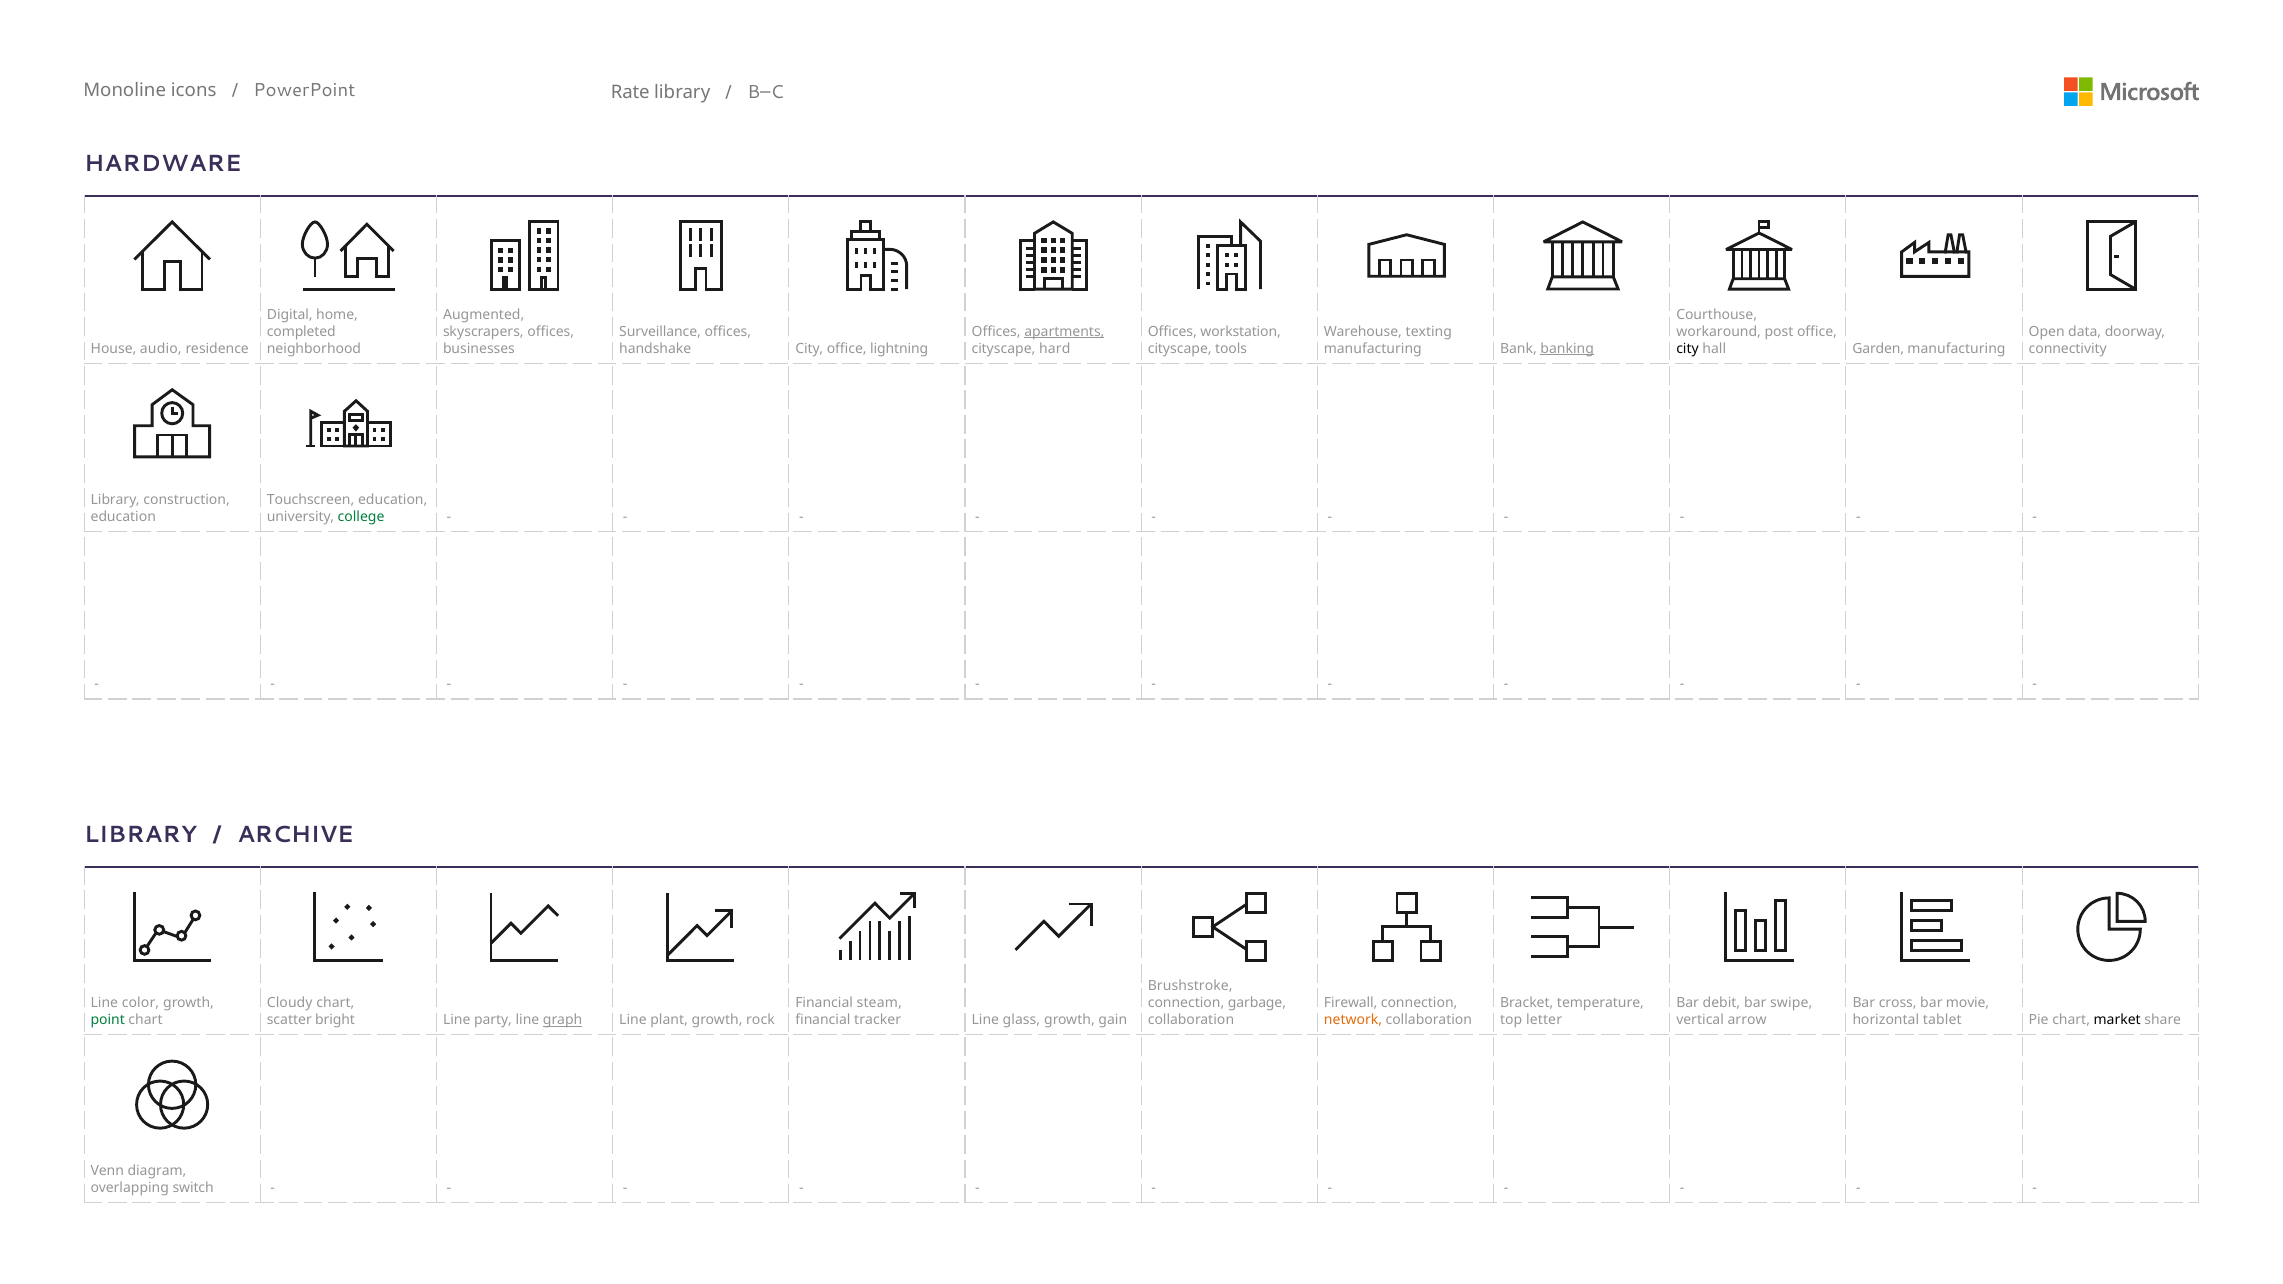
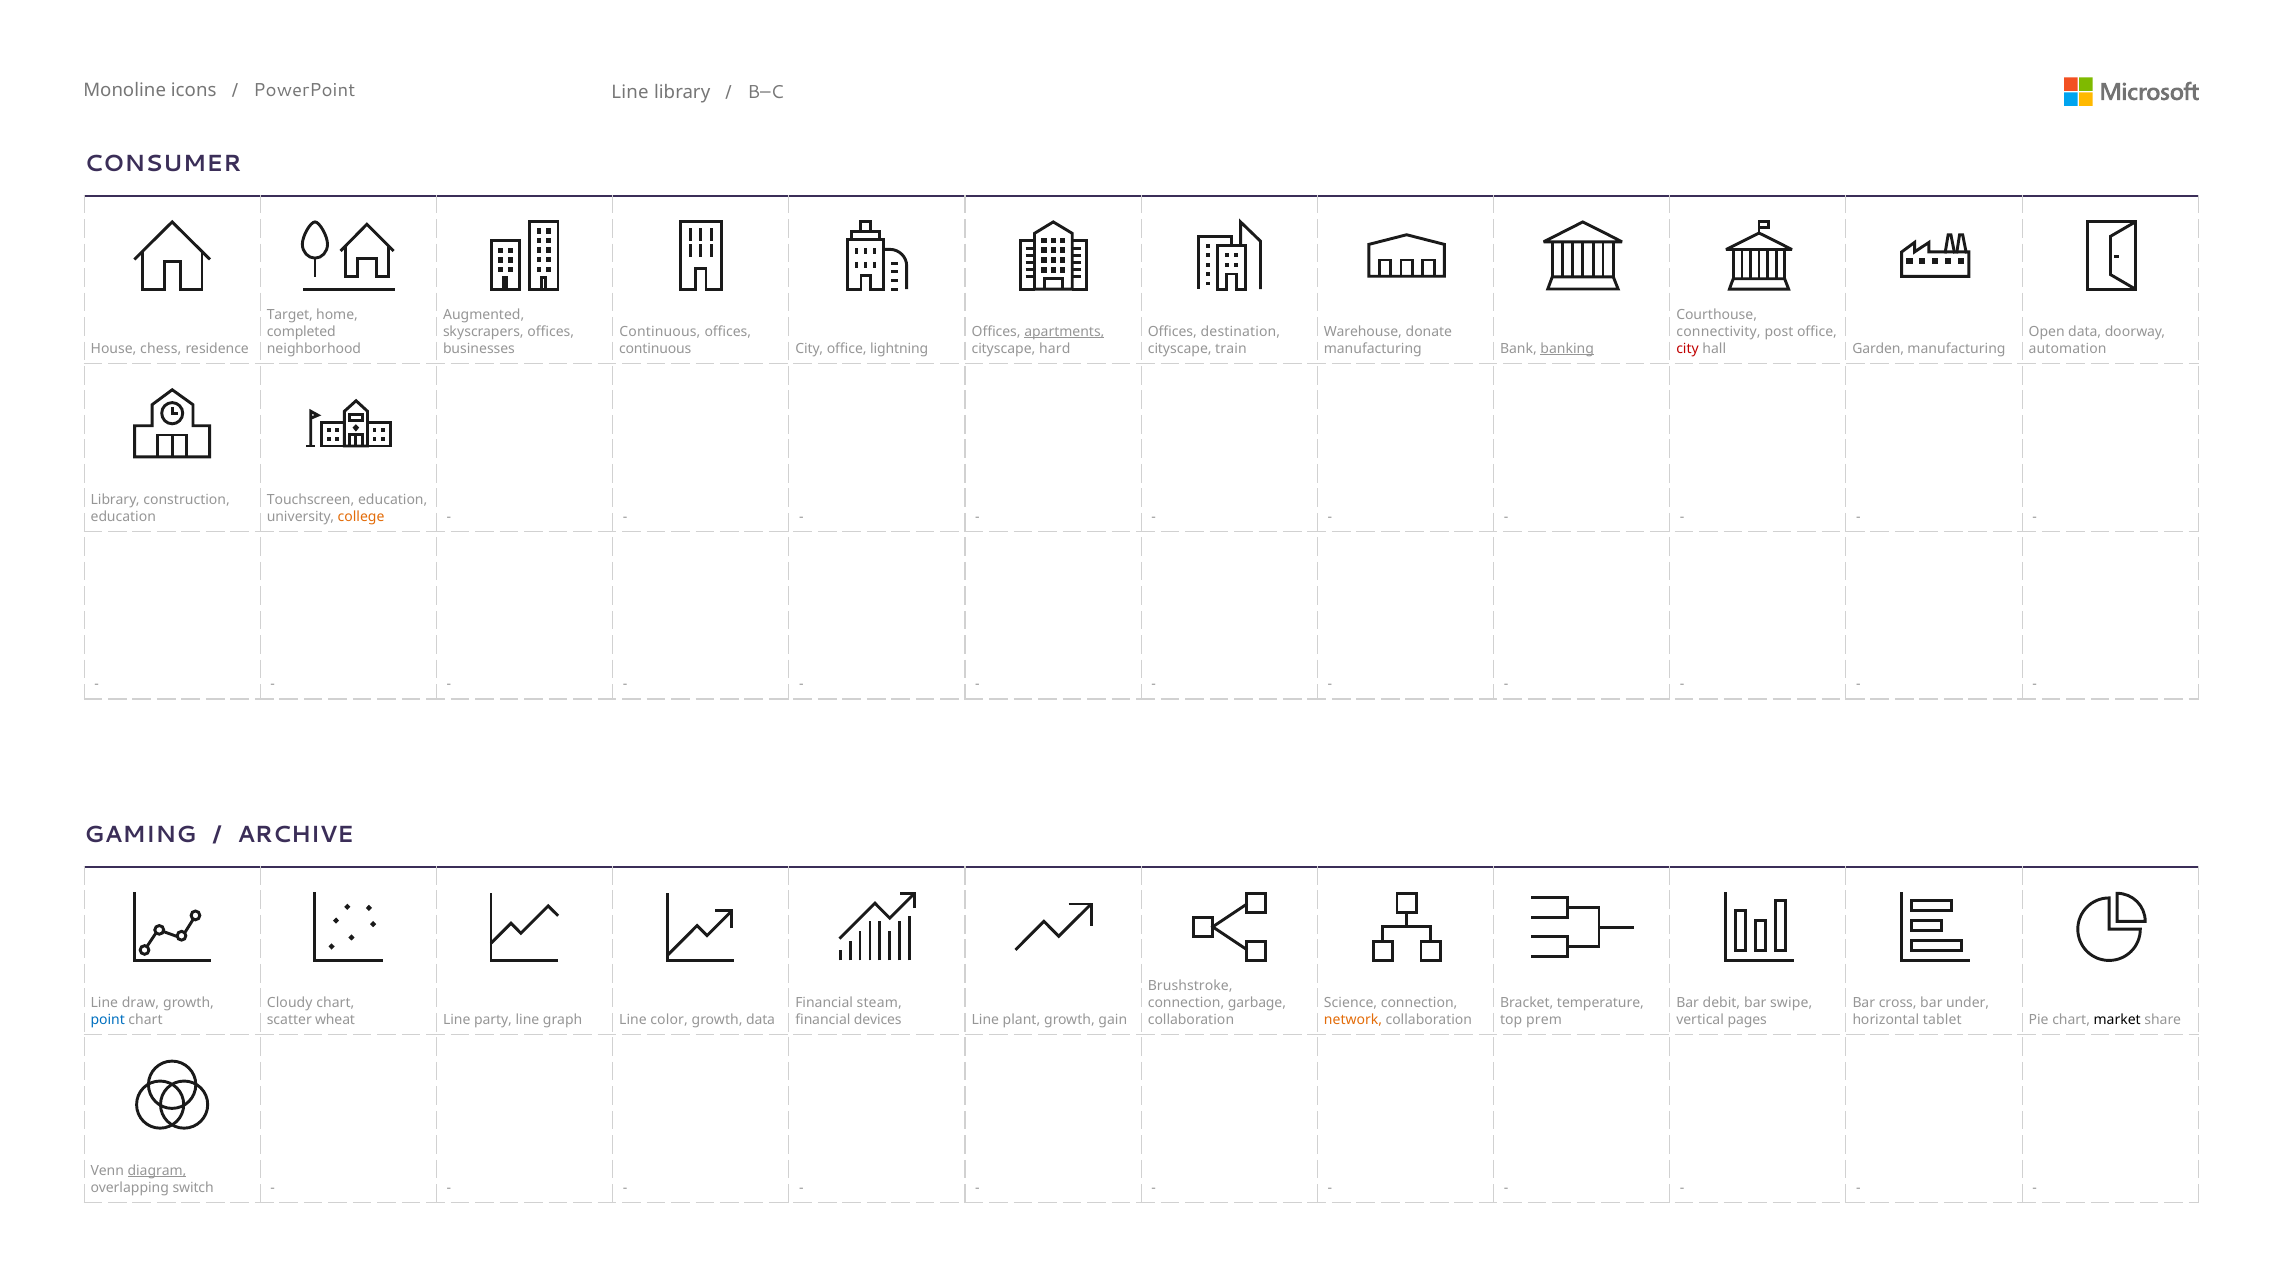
Rate at (630, 92): Rate -> Line
HARDWARE: HARDWARE -> CONSUMER
Digital: Digital -> Target
Surveillance at (660, 332): Surveillance -> Continuous
workstation: workstation -> destination
texting: texting -> donate
workaround: workaround -> connectivity
audio: audio -> chess
handshake at (655, 349): handshake -> continuous
tools: tools -> train
city at (1688, 349) colour: black -> red
connectivity: connectivity -> automation
college colour: green -> orange
LIBRARY at (140, 835): LIBRARY -> GAMING
color: color -> draw
Firewall: Firewall -> Science
movie: movie -> under
point colour: green -> blue
bright: bright -> wheat
graph underline: present -> none
plant: plant -> color
growth rock: rock -> data
tracker: tracker -> devices
glass: glass -> plant
letter: letter -> prem
arrow: arrow -> pages
diagram underline: none -> present
